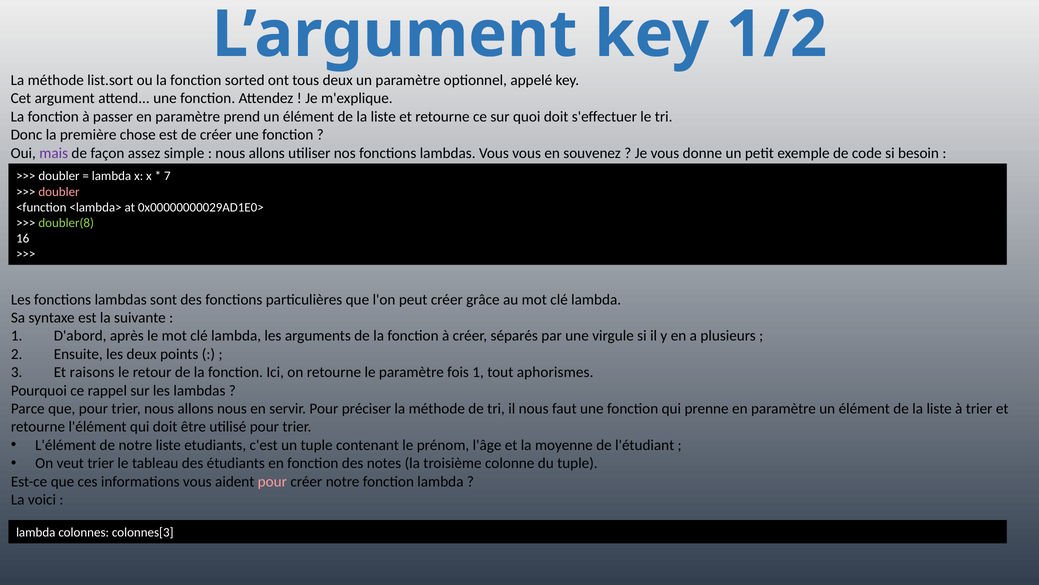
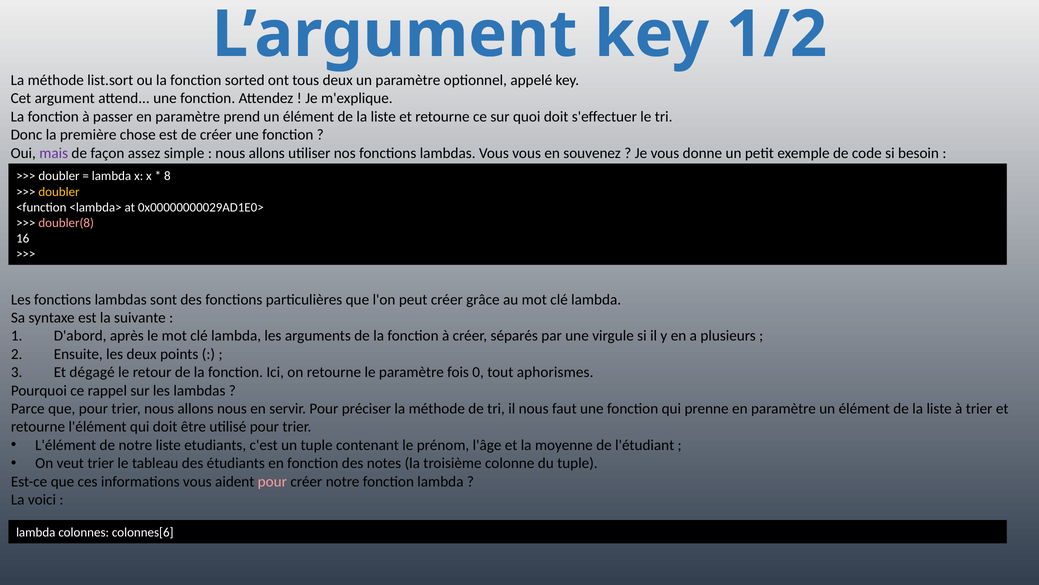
7: 7 -> 8
doubler at (59, 192) colour: pink -> yellow
doubler(8 colour: light green -> pink
raisons: raisons -> dégagé
fois 1: 1 -> 0
colonnes[3: colonnes[3 -> colonnes[6
